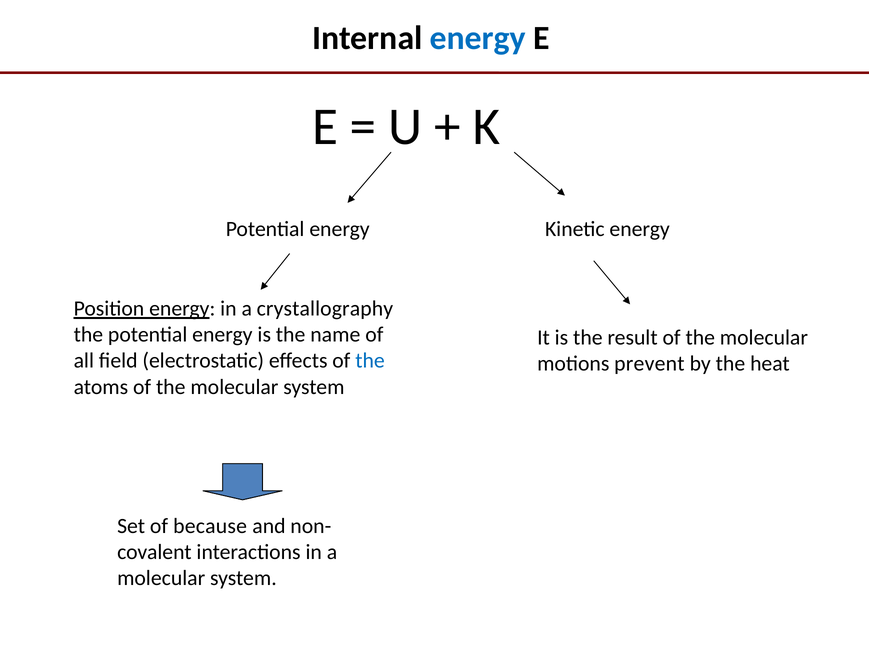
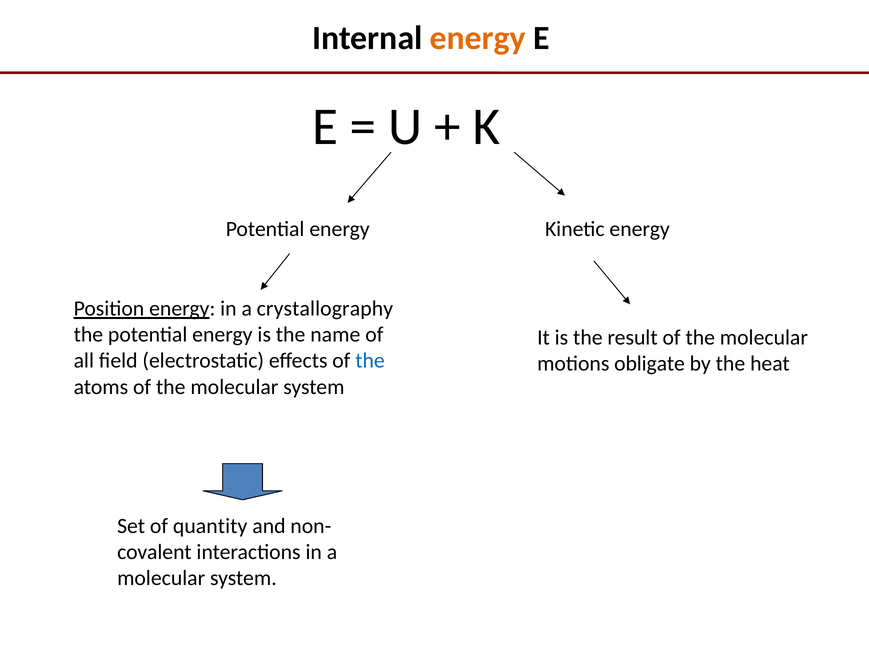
energy at (478, 38) colour: blue -> orange
prevent: prevent -> obligate
because: because -> quantity
